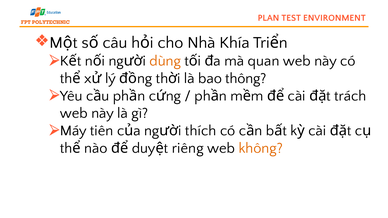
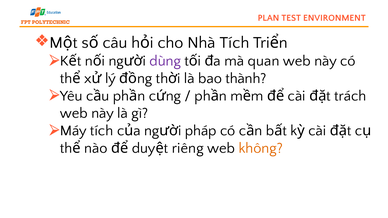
Nhà Khía: Khía -> Tích
dùng colour: orange -> purple
thông: thông -> thành
Máy tiên: tiên -> tích
thích: thích -> pháp
